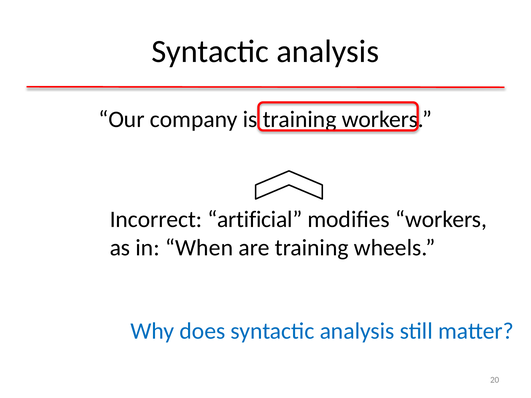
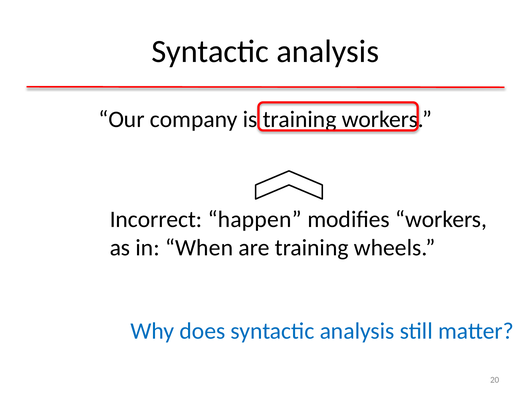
artificial: artificial -> happen
